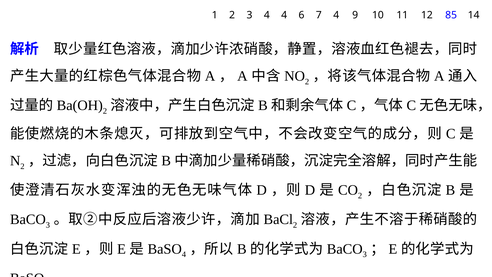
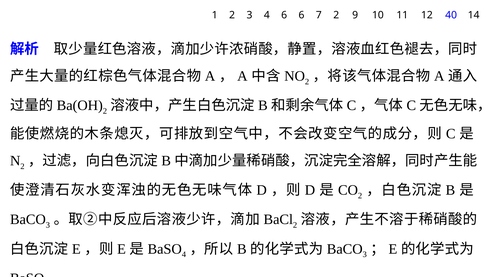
4 4: 4 -> 6
7 4: 4 -> 2
85: 85 -> 40
